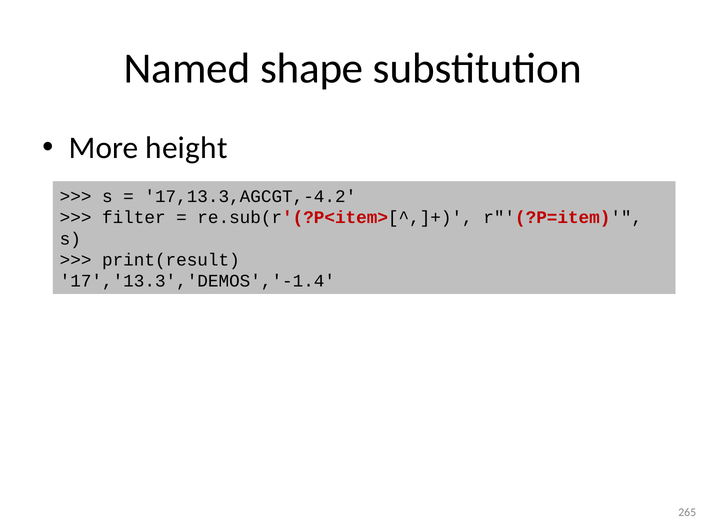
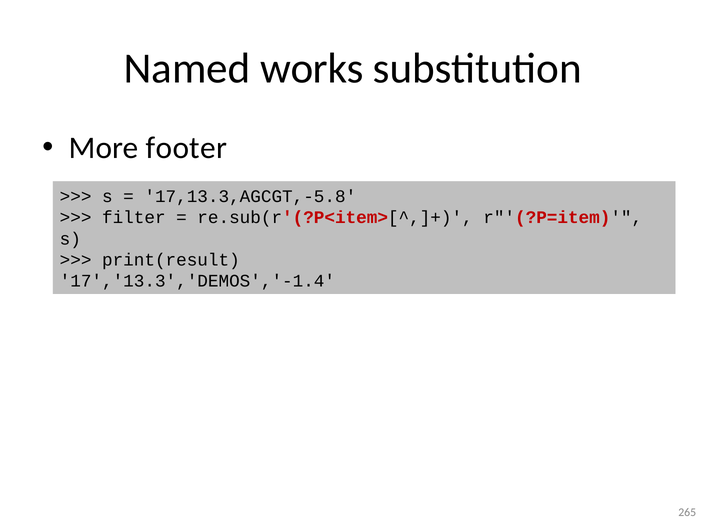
shape: shape -> works
height: height -> footer
17,13.3,AGCGT,-4.2: 17,13.3,AGCGT,-4.2 -> 17,13.3,AGCGT,-5.8
